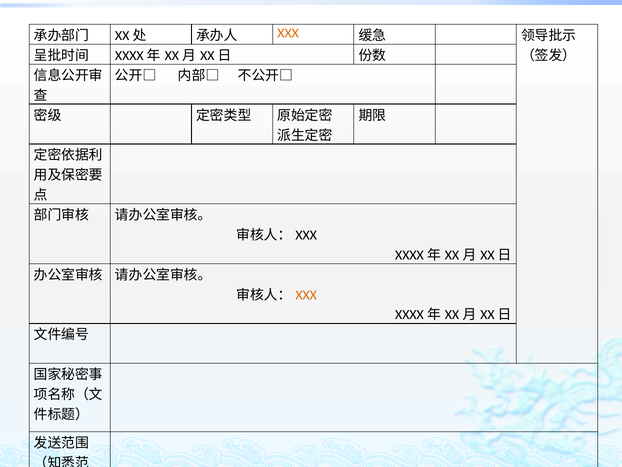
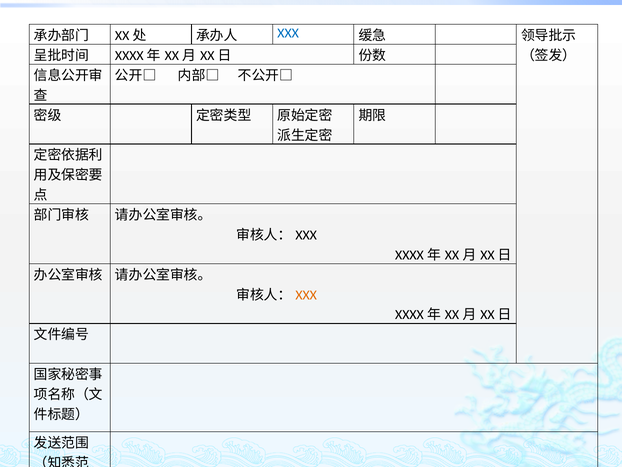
XXX at (288, 33) colour: orange -> blue
